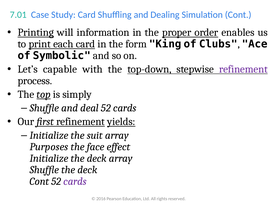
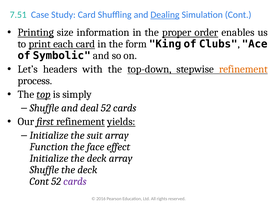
7.01: 7.01 -> 7.51
Dealing underline: none -> present
will: will -> size
capable: capable -> headers
refinement at (243, 69) colour: purple -> orange
Purposes: Purposes -> Function
